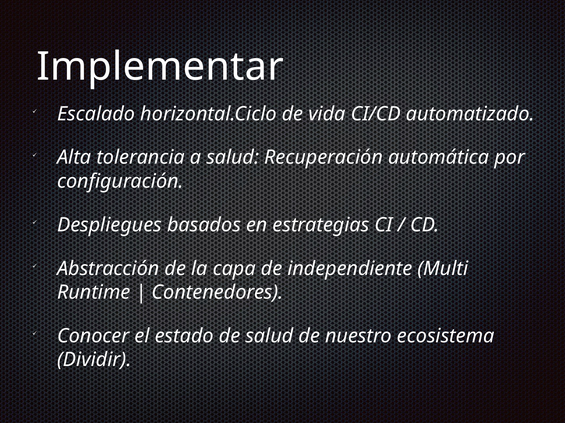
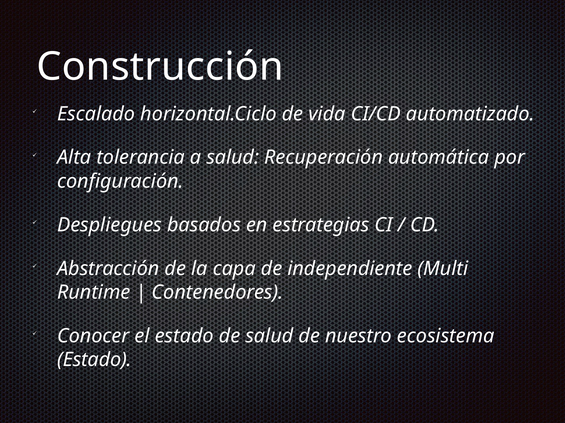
Implementar: Implementar -> Construcción
Dividir at (94, 360): Dividir -> Estado
